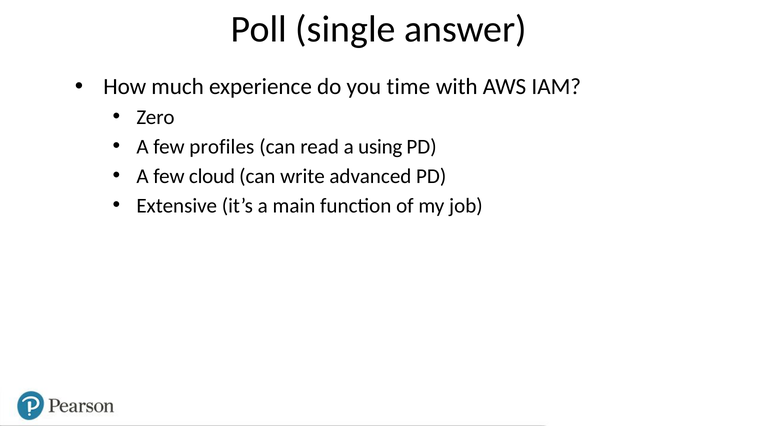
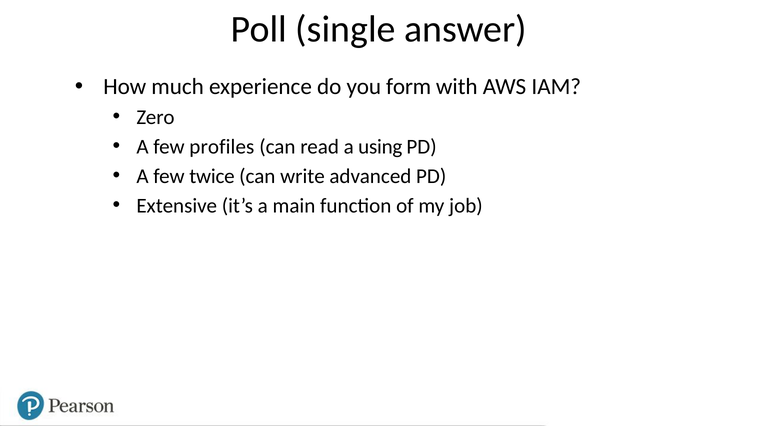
time: time -> form
cloud: cloud -> twice
